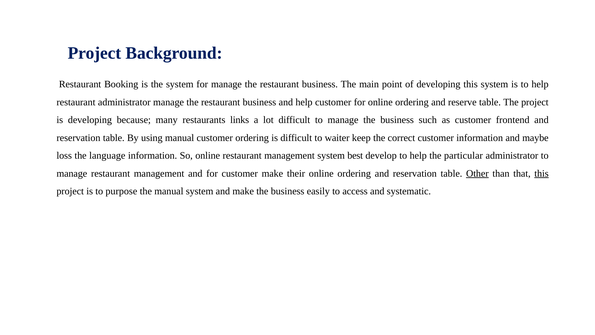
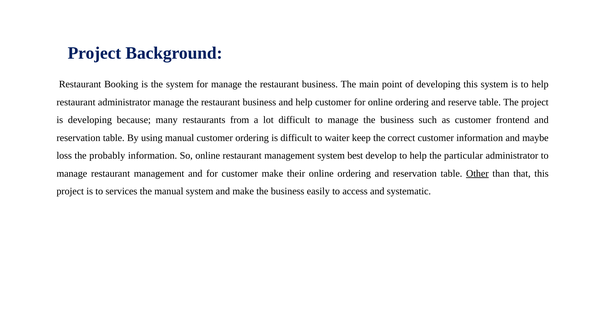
links: links -> from
language: language -> probably
this at (542, 173) underline: present -> none
purpose: purpose -> services
